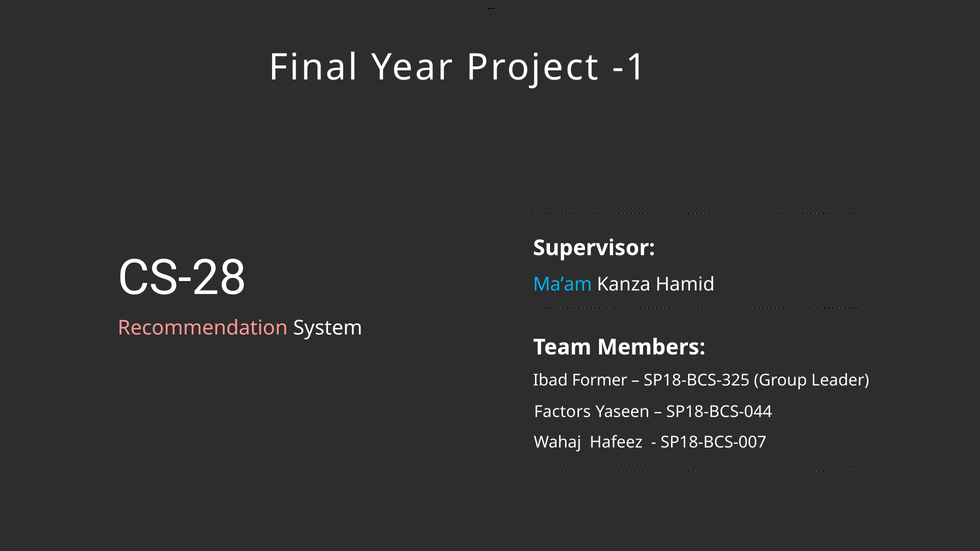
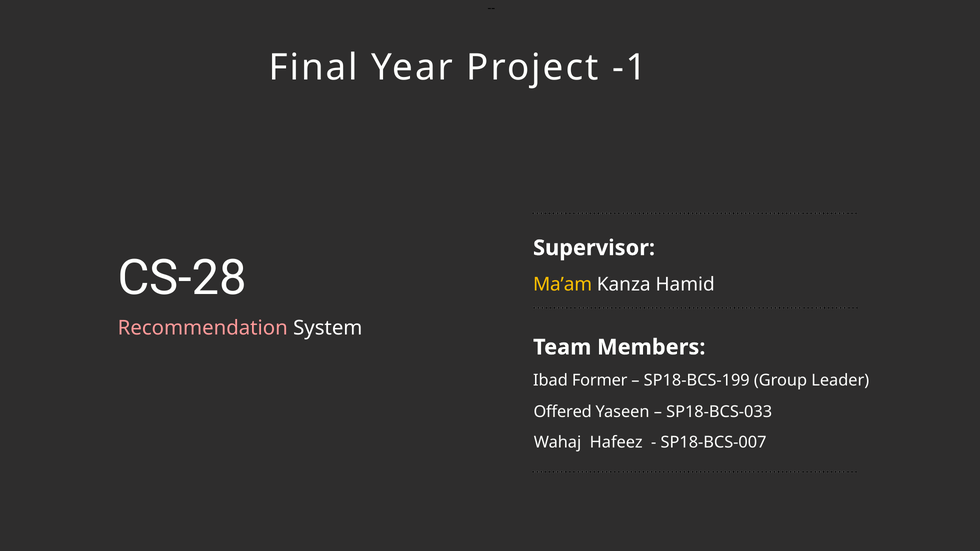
Ma’am colour: light blue -> yellow
SP18-BCS-325: SP18-BCS-325 -> SP18-BCS-199
Factors: Factors -> Offered
SP18-BCS-044: SP18-BCS-044 -> SP18-BCS-033
